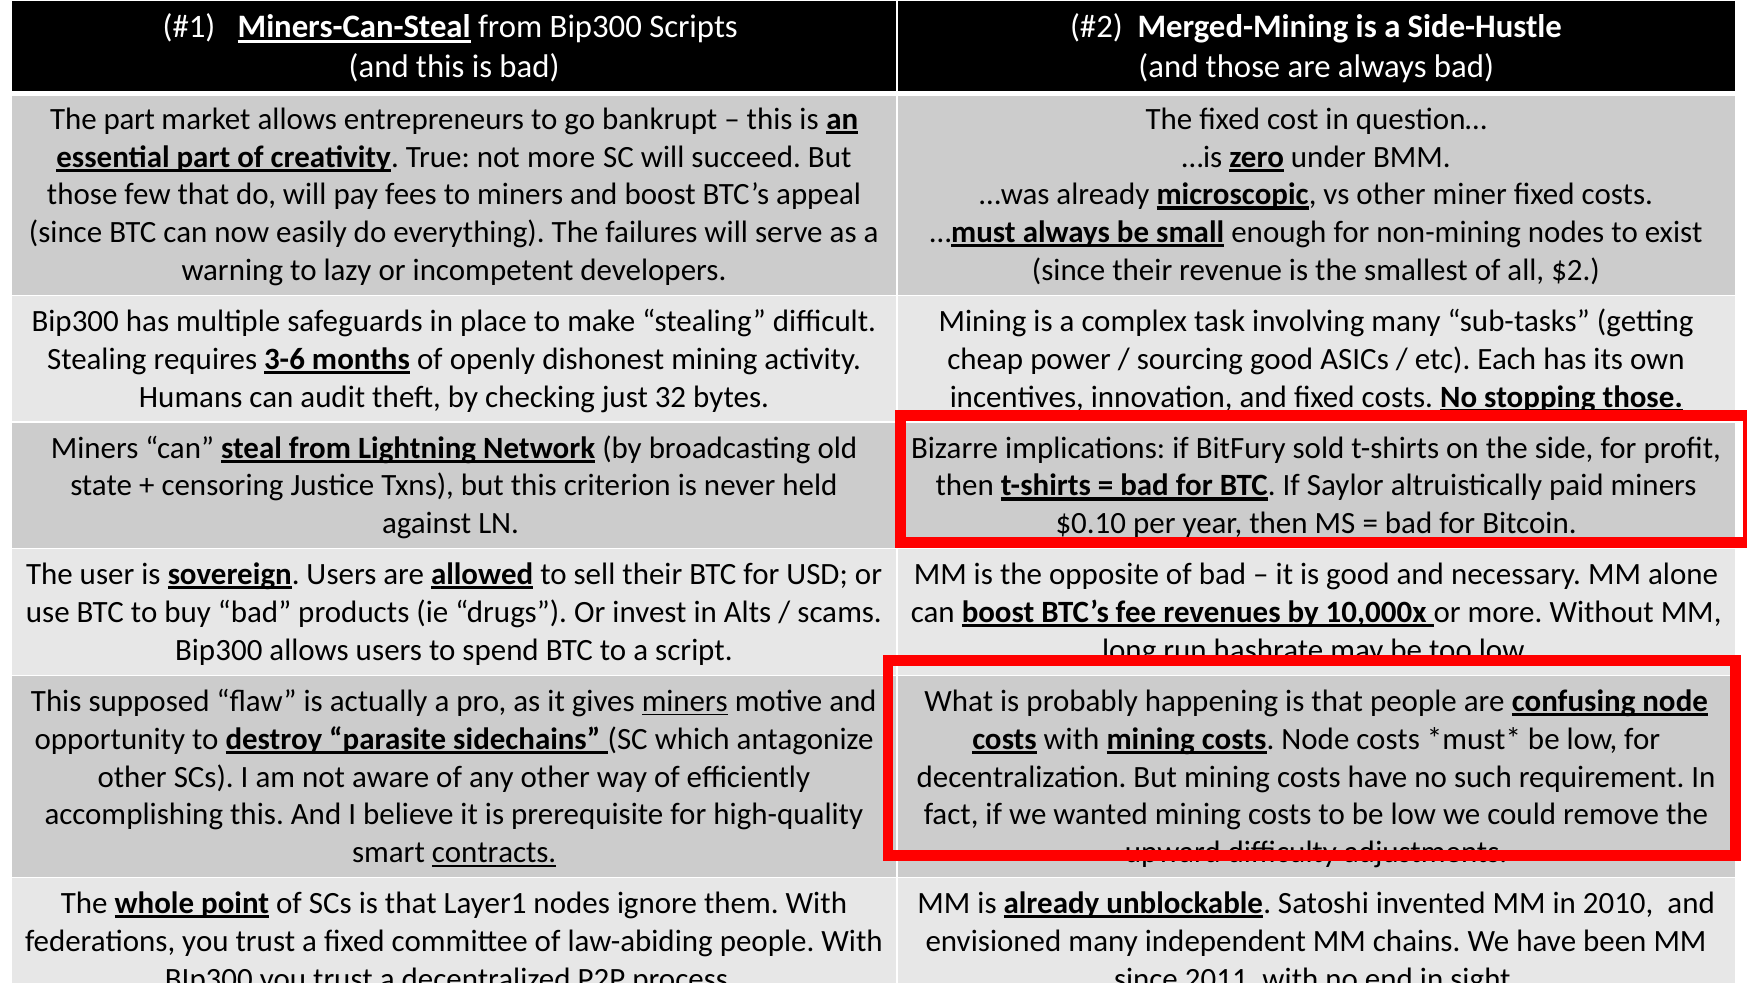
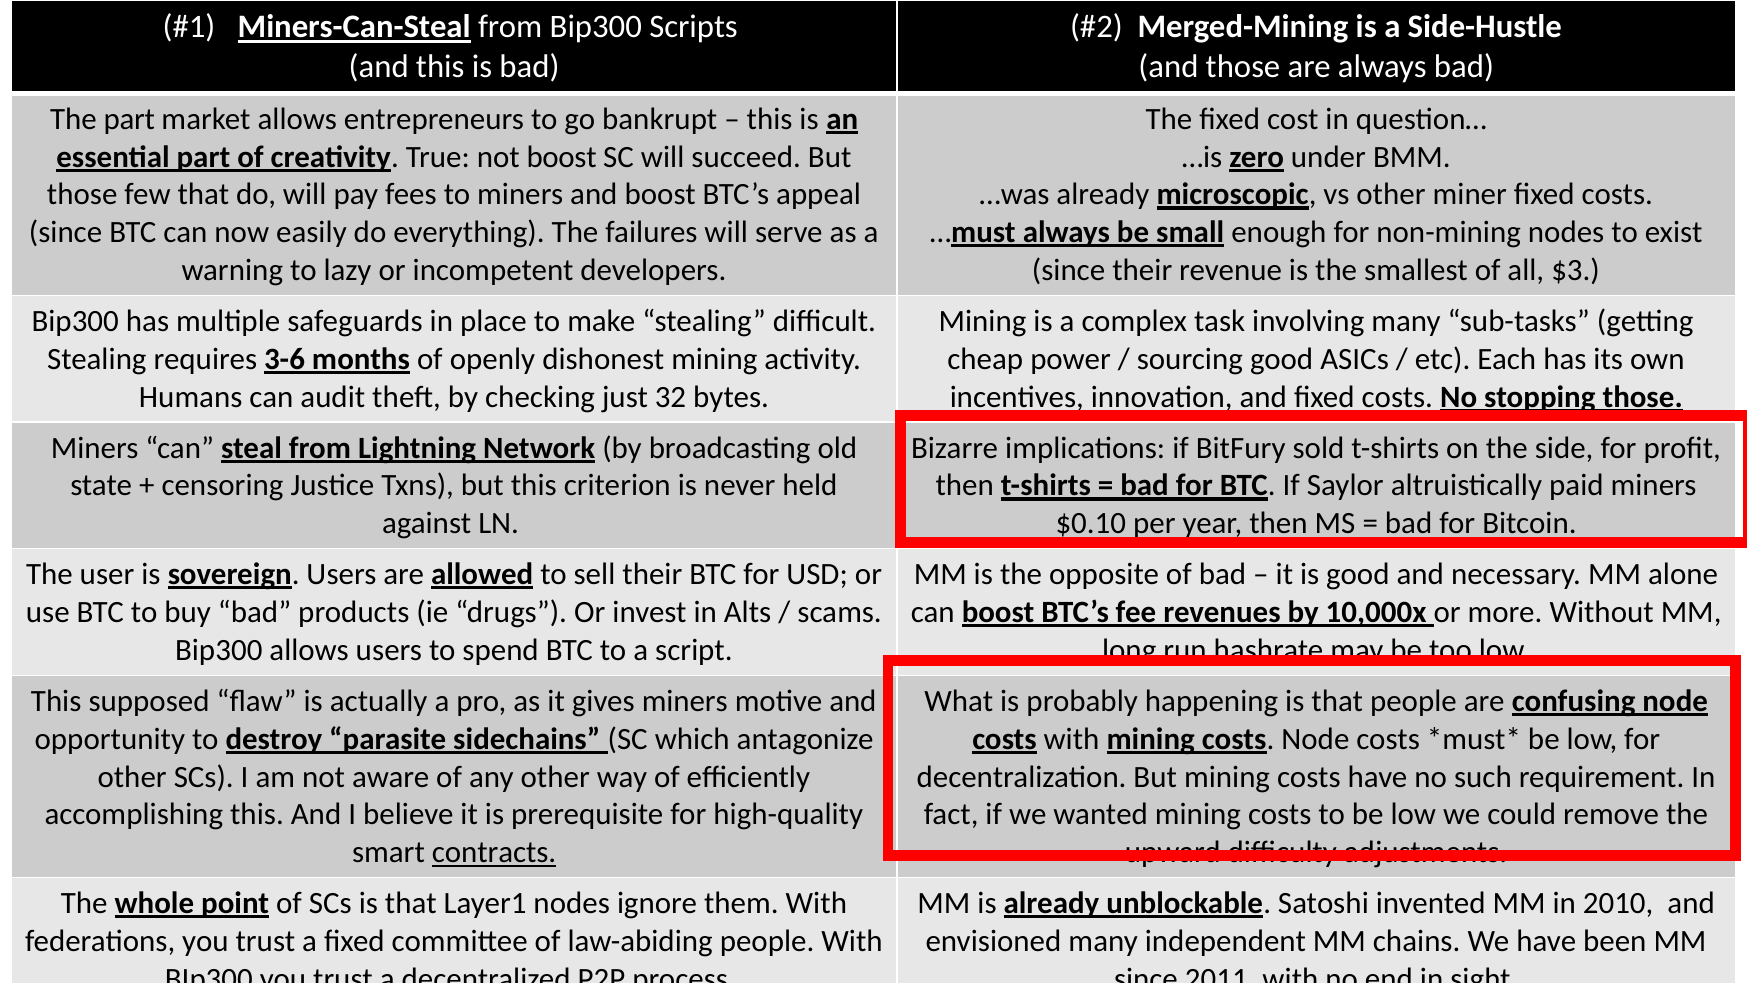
not more: more -> boost
$2: $2 -> $3
miners at (685, 701) underline: present -> none
